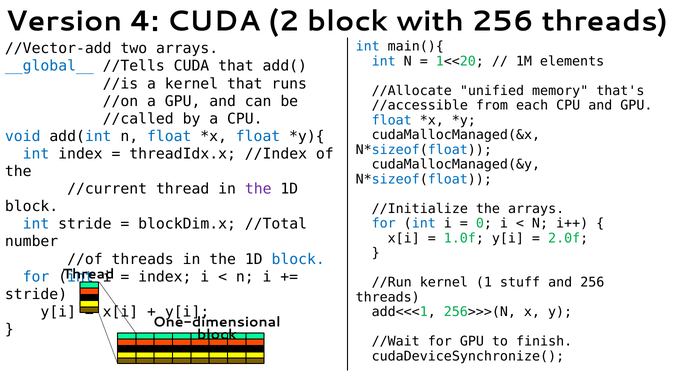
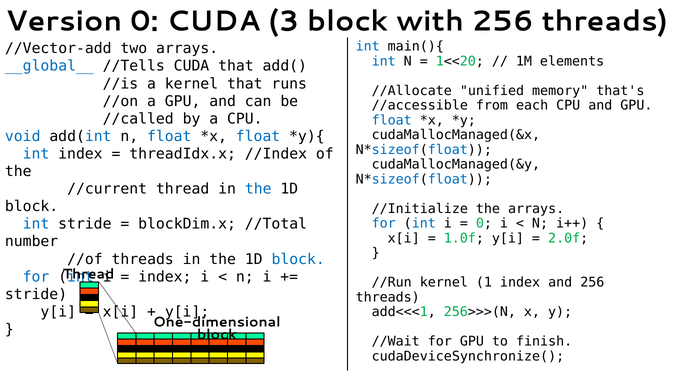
Version 4: 4 -> 0
2: 2 -> 3
the at (258, 189) colour: purple -> blue
1 stuff: stuff -> index
